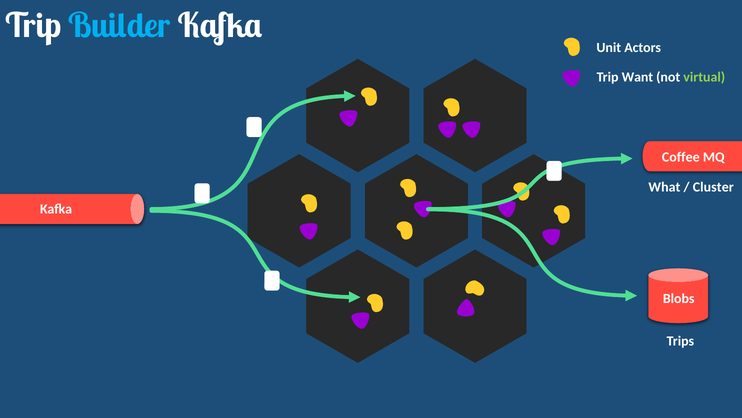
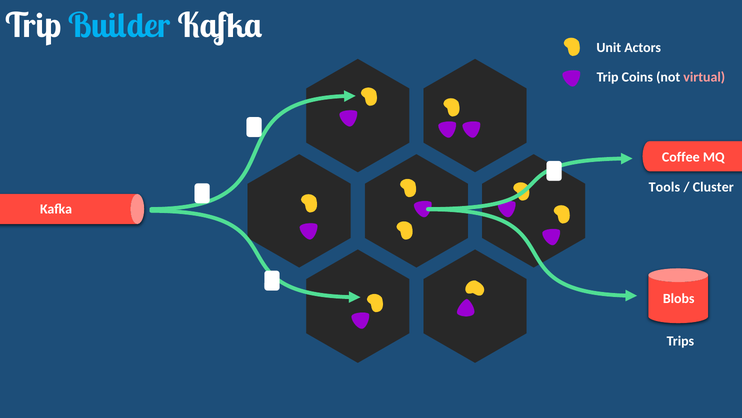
Want: Want -> Coins
virtual colour: light green -> pink
What: What -> Tools
